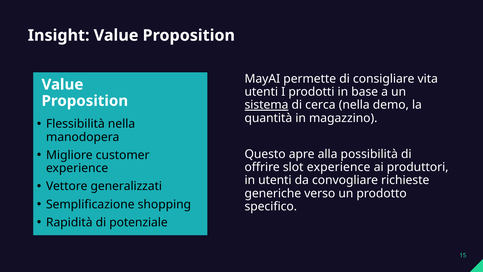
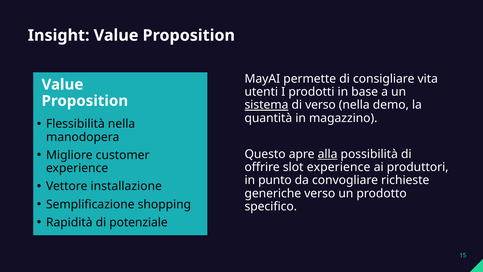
di cerca: cerca -> verso
alla underline: none -> present
in utenti: utenti -> punto
generalizzati: generalizzati -> installazione
